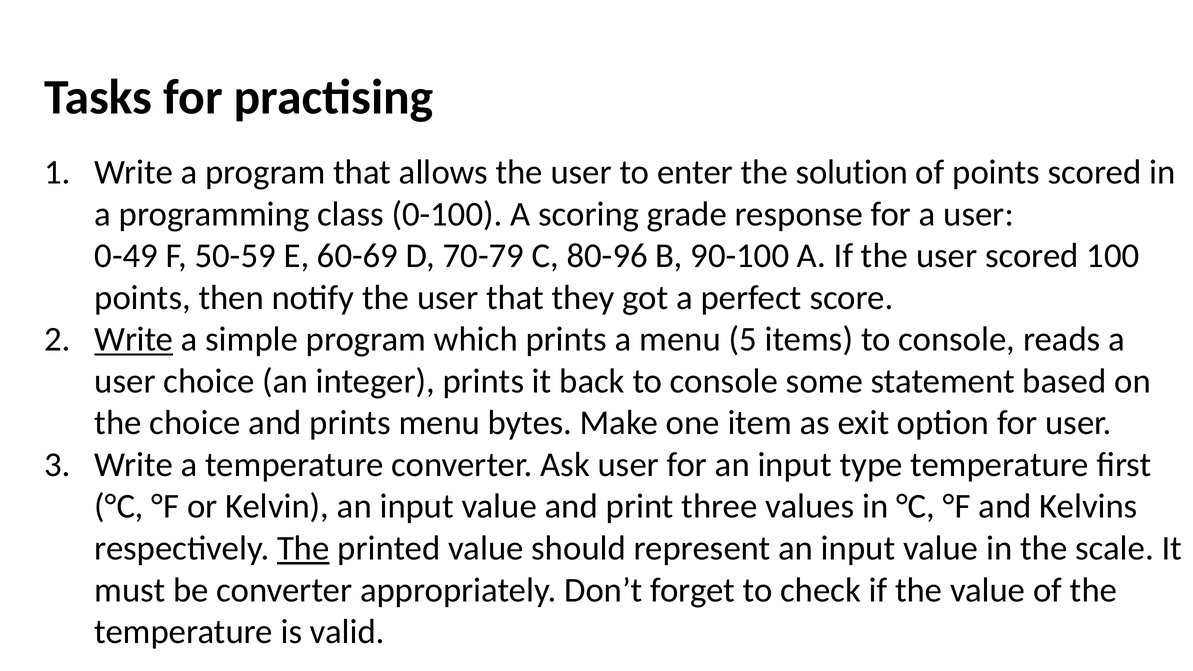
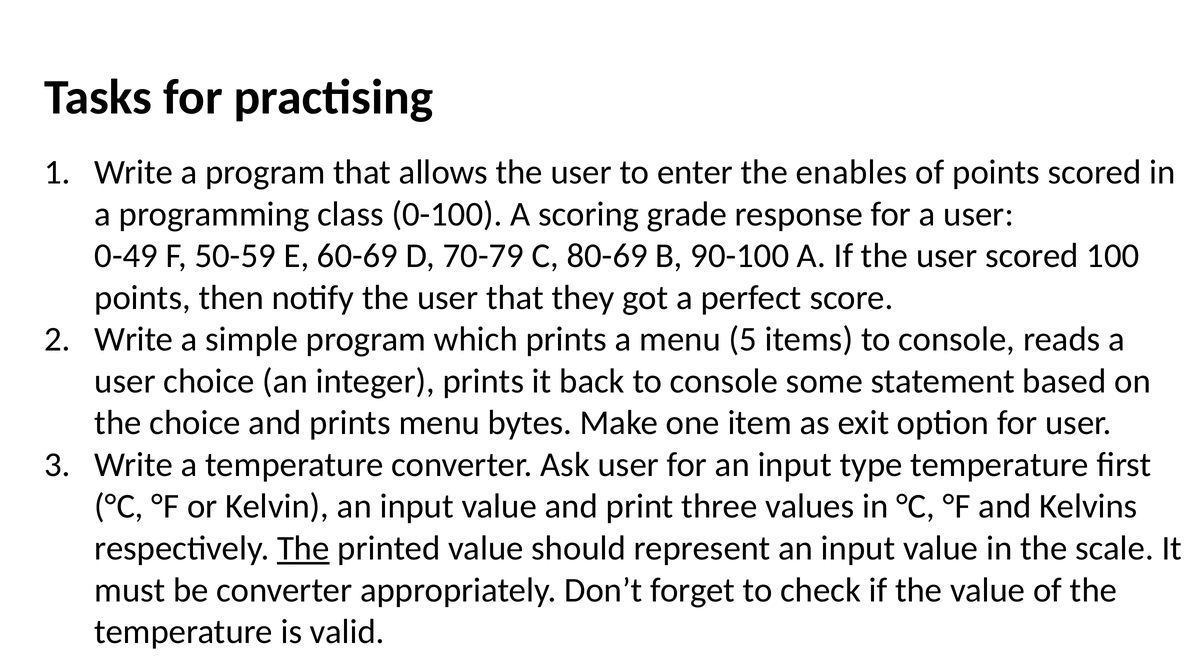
solution: solution -> enables
80-96: 80-96 -> 80-69
Write at (134, 339) underline: present -> none
